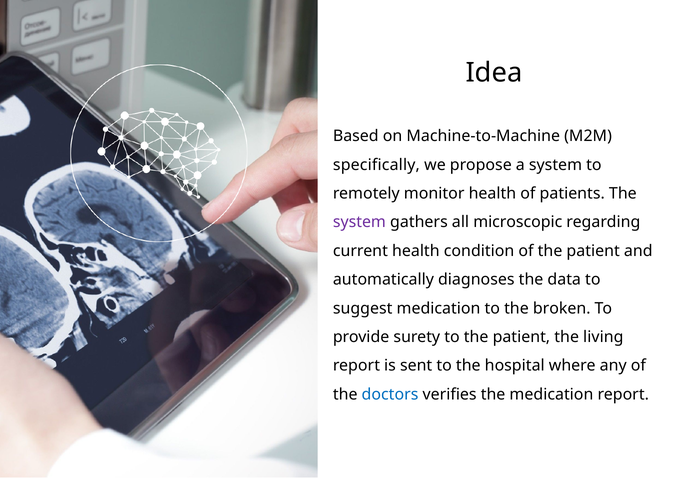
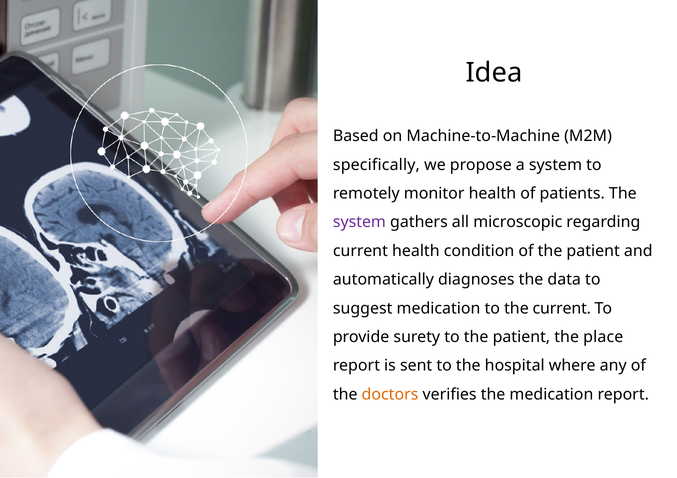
the broken: broken -> current
living: living -> place
doctors colour: blue -> orange
